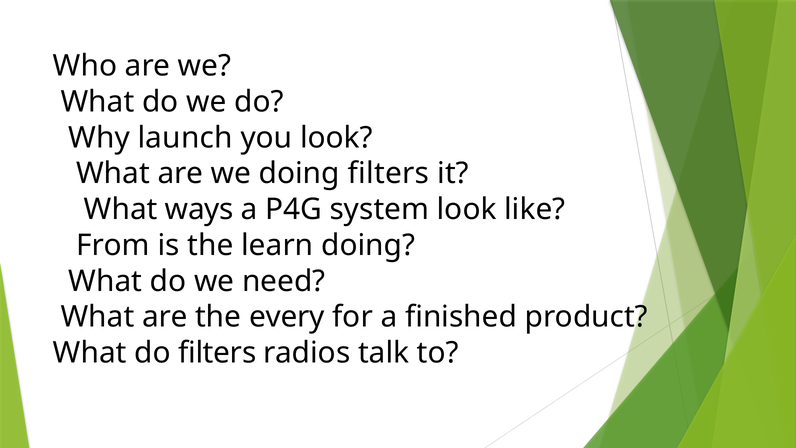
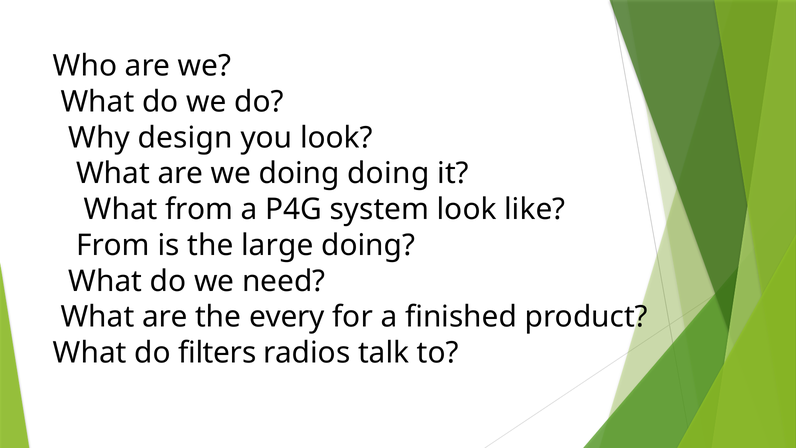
launch: launch -> design
doing filters: filters -> doing
What ways: ways -> from
learn: learn -> large
